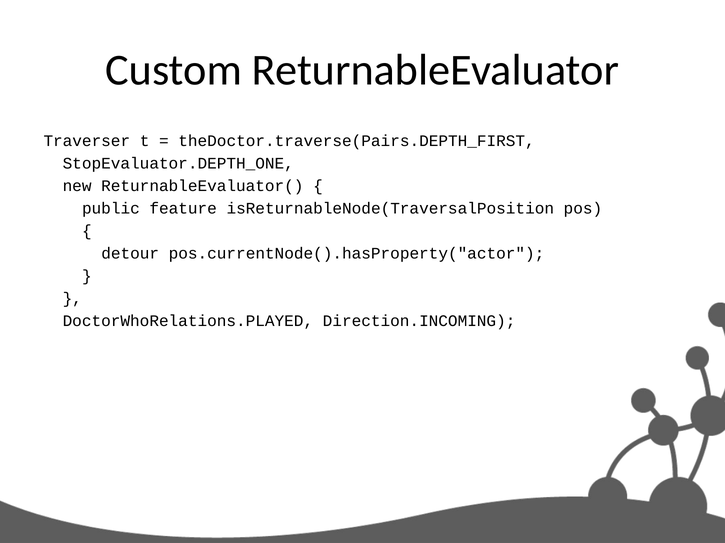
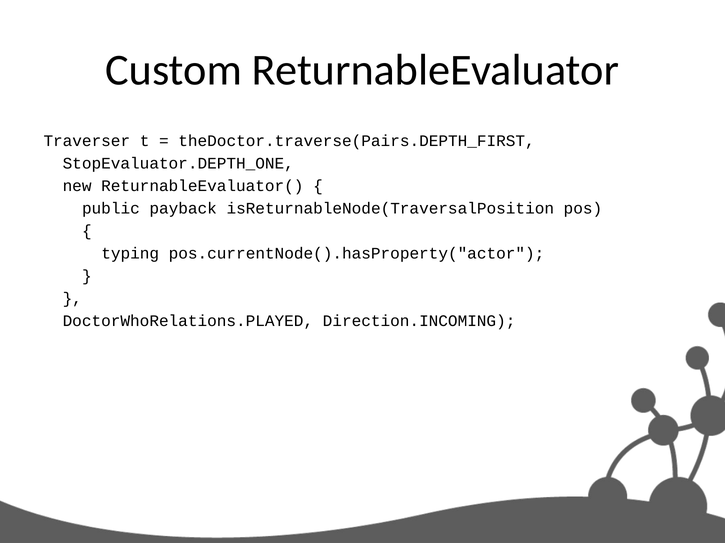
feature: feature -> payback
detour: detour -> typing
